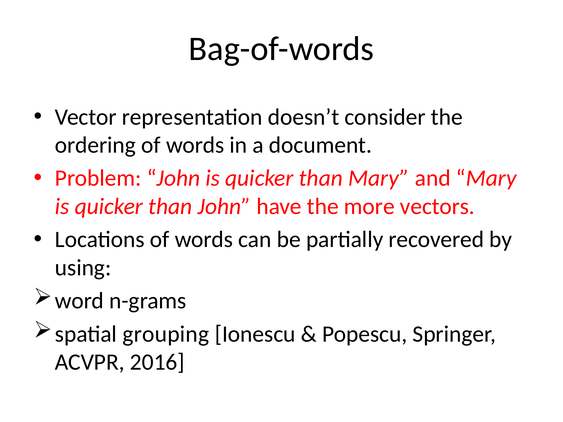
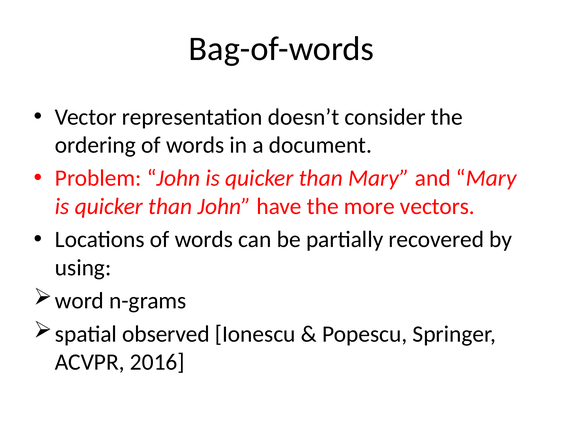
grouping: grouping -> observed
